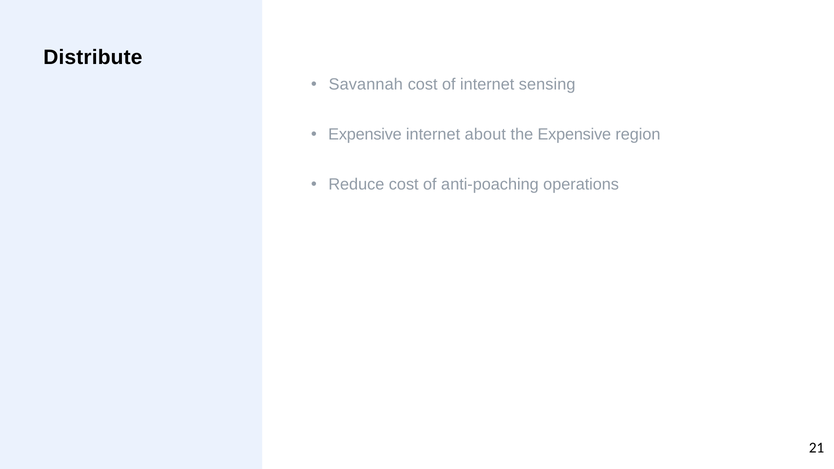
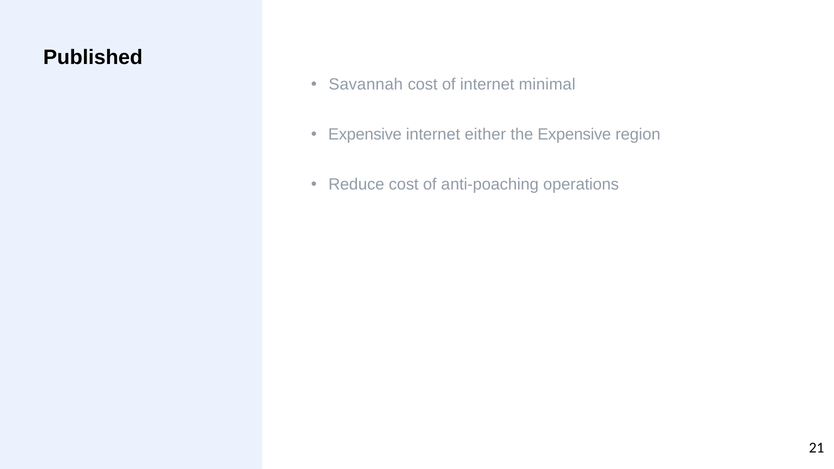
Distribute: Distribute -> Published
sensing: sensing -> minimal
about: about -> either
